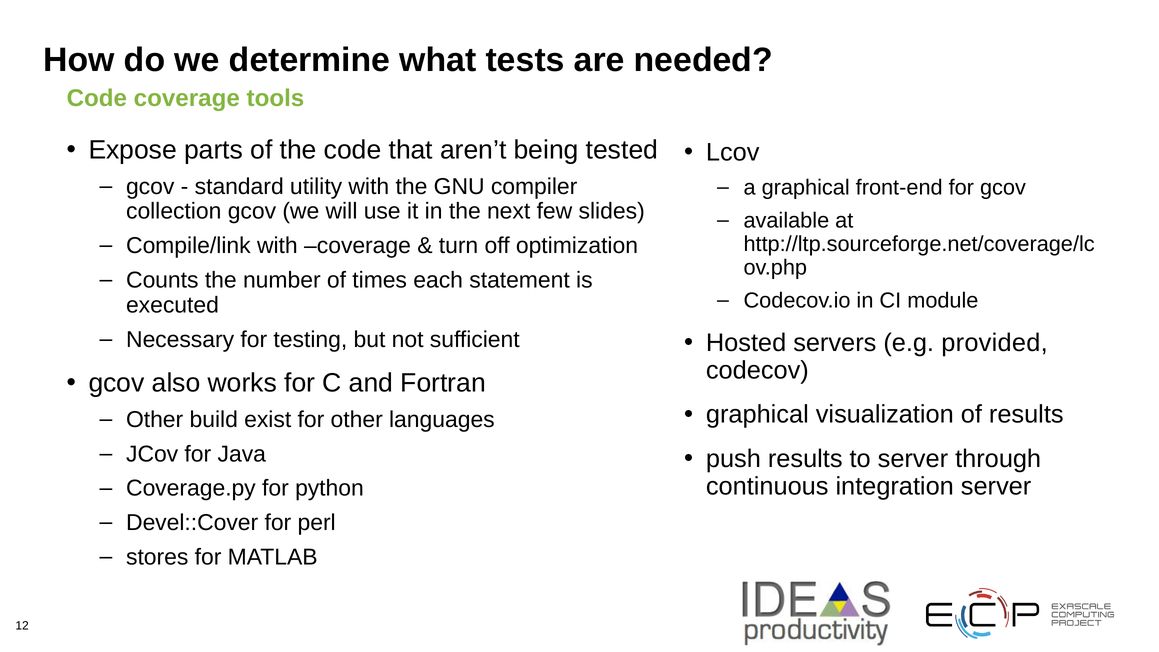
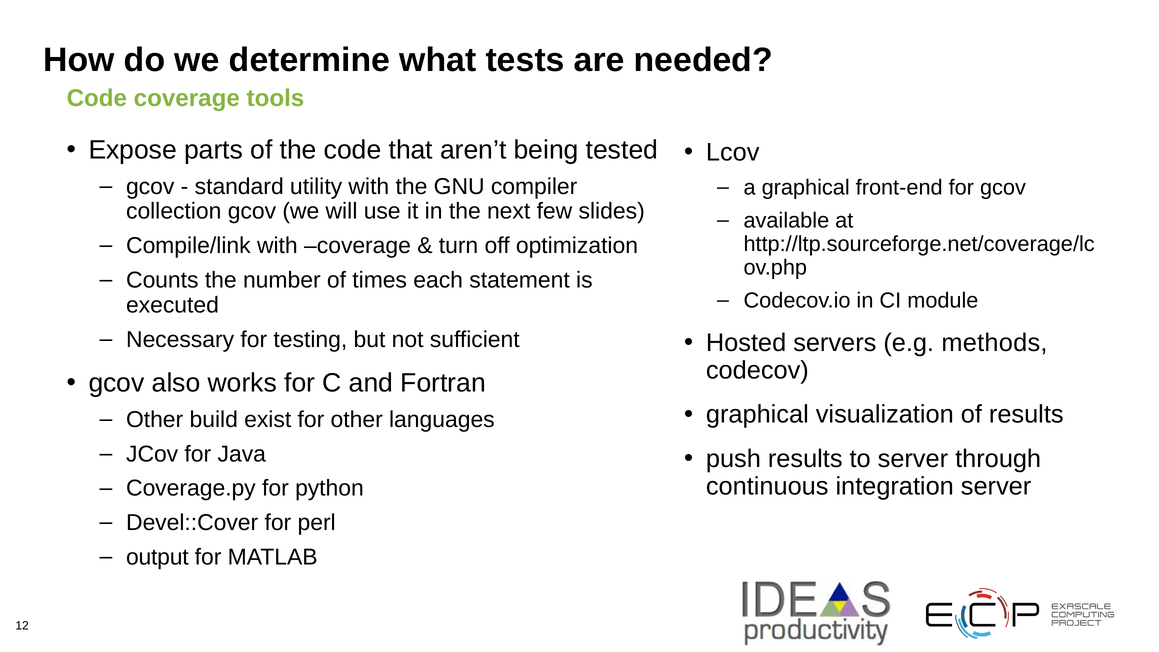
provided: provided -> methods
stores: stores -> output
